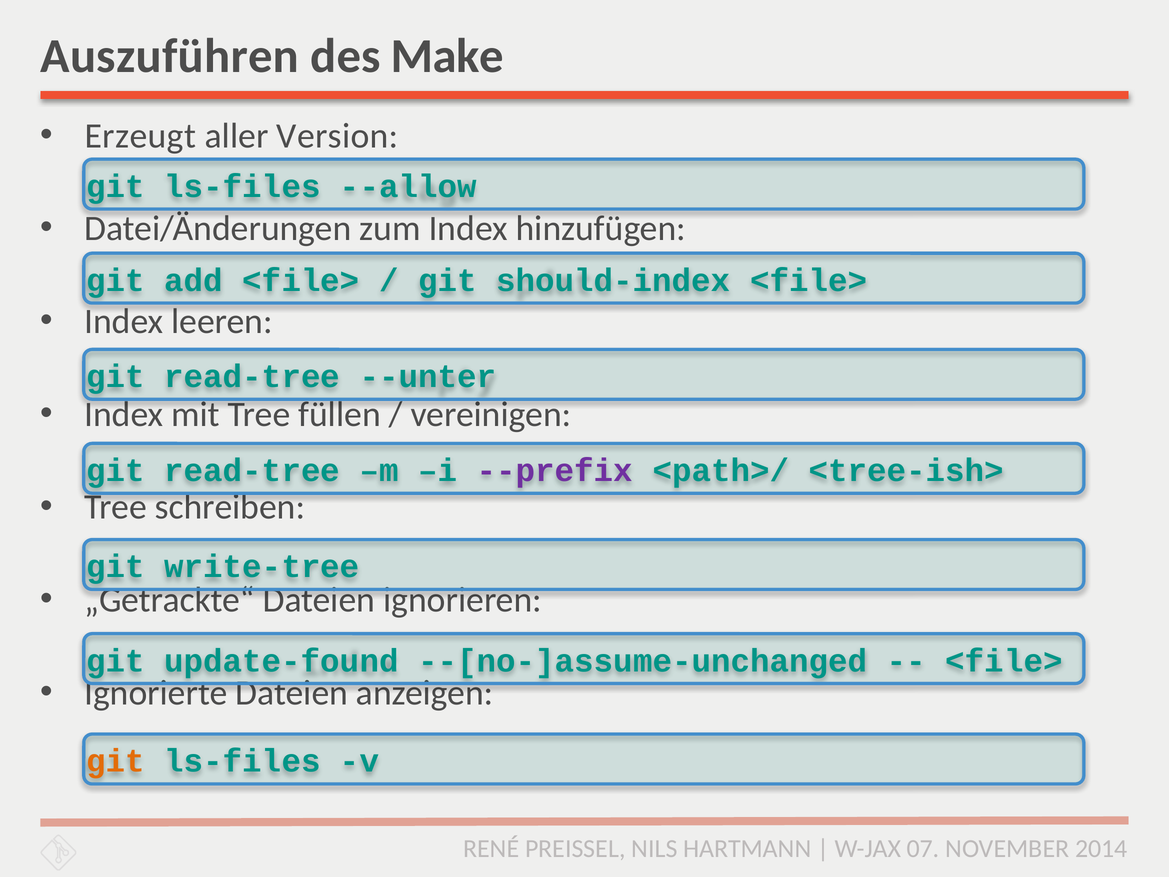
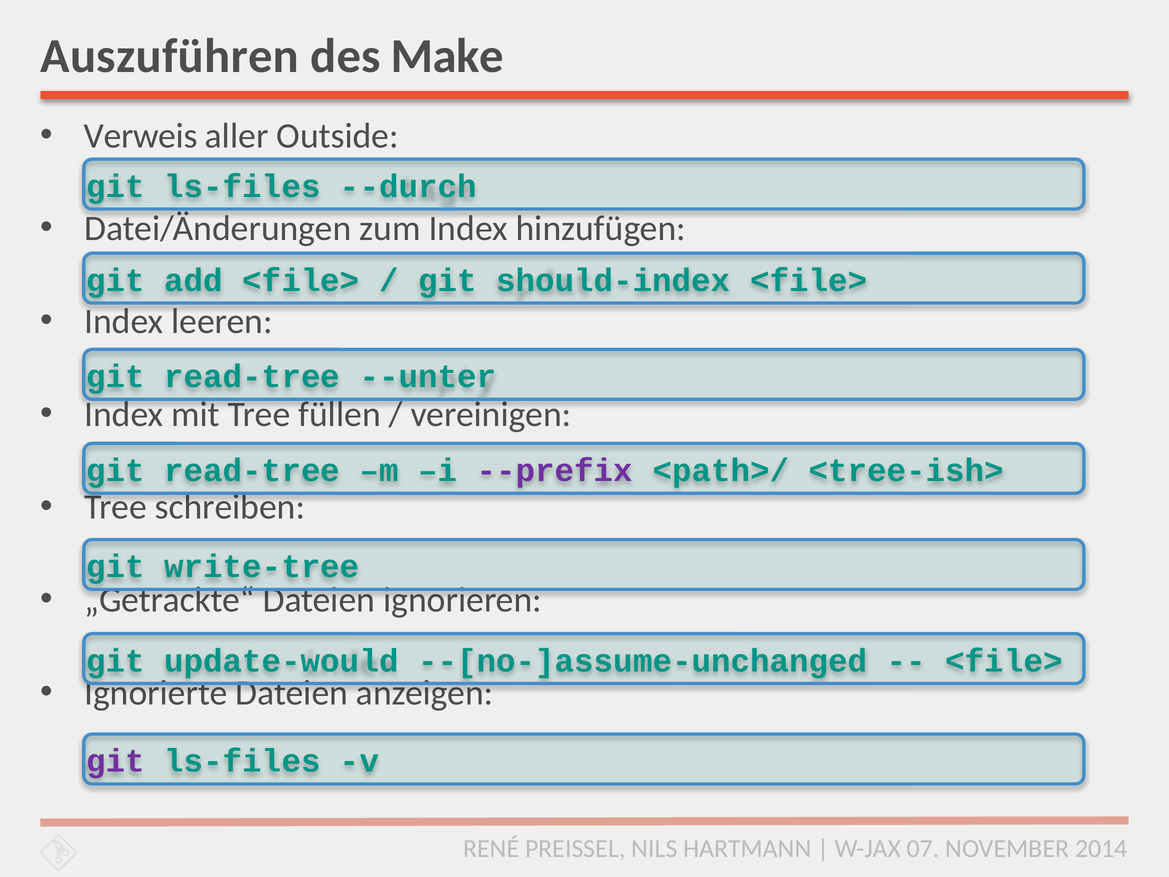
Erzeugt: Erzeugt -> Verweis
Version: Version -> Outside
--allow: --allow -> --durch
update-found: update-found -> update-would
git at (115, 761) colour: orange -> purple
